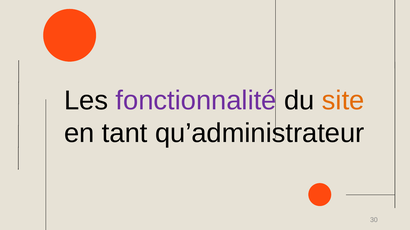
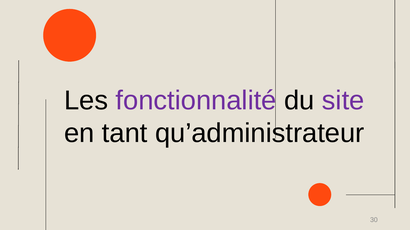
site colour: orange -> purple
